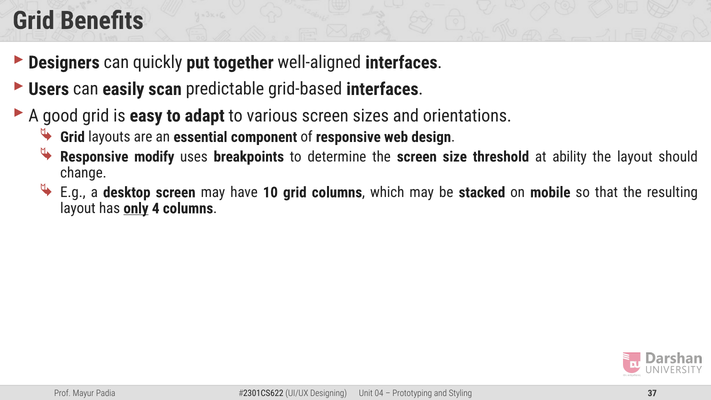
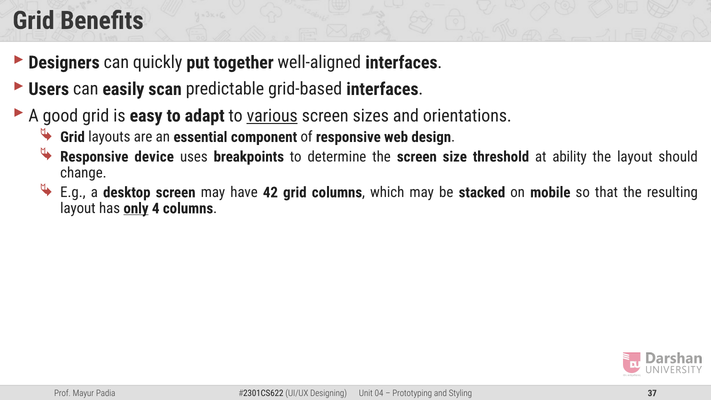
various underline: none -> present
modify: modify -> device
10: 10 -> 42
